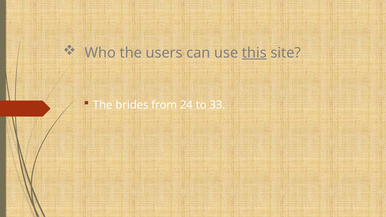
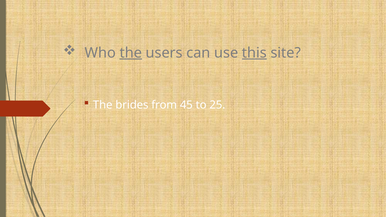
the at (131, 53) underline: none -> present
24: 24 -> 45
33: 33 -> 25
